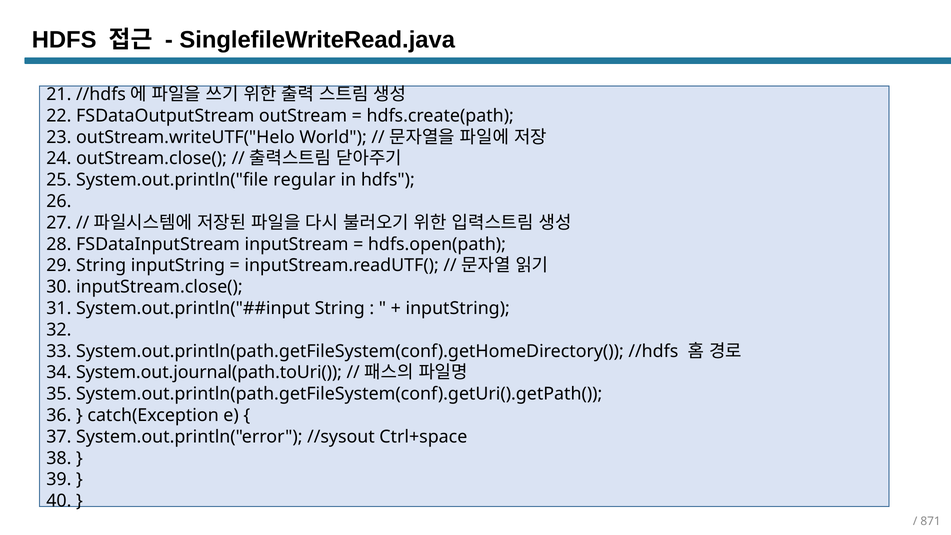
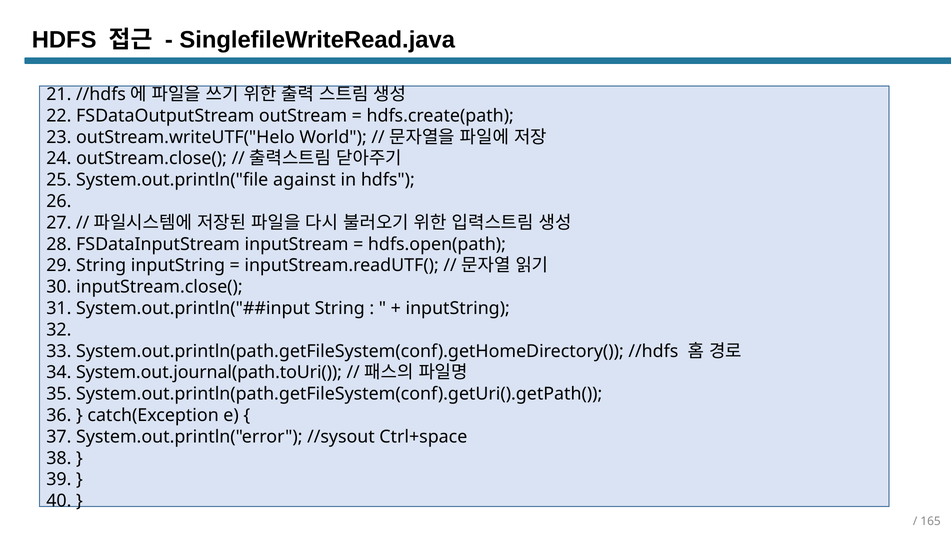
regular: regular -> against
871: 871 -> 165
